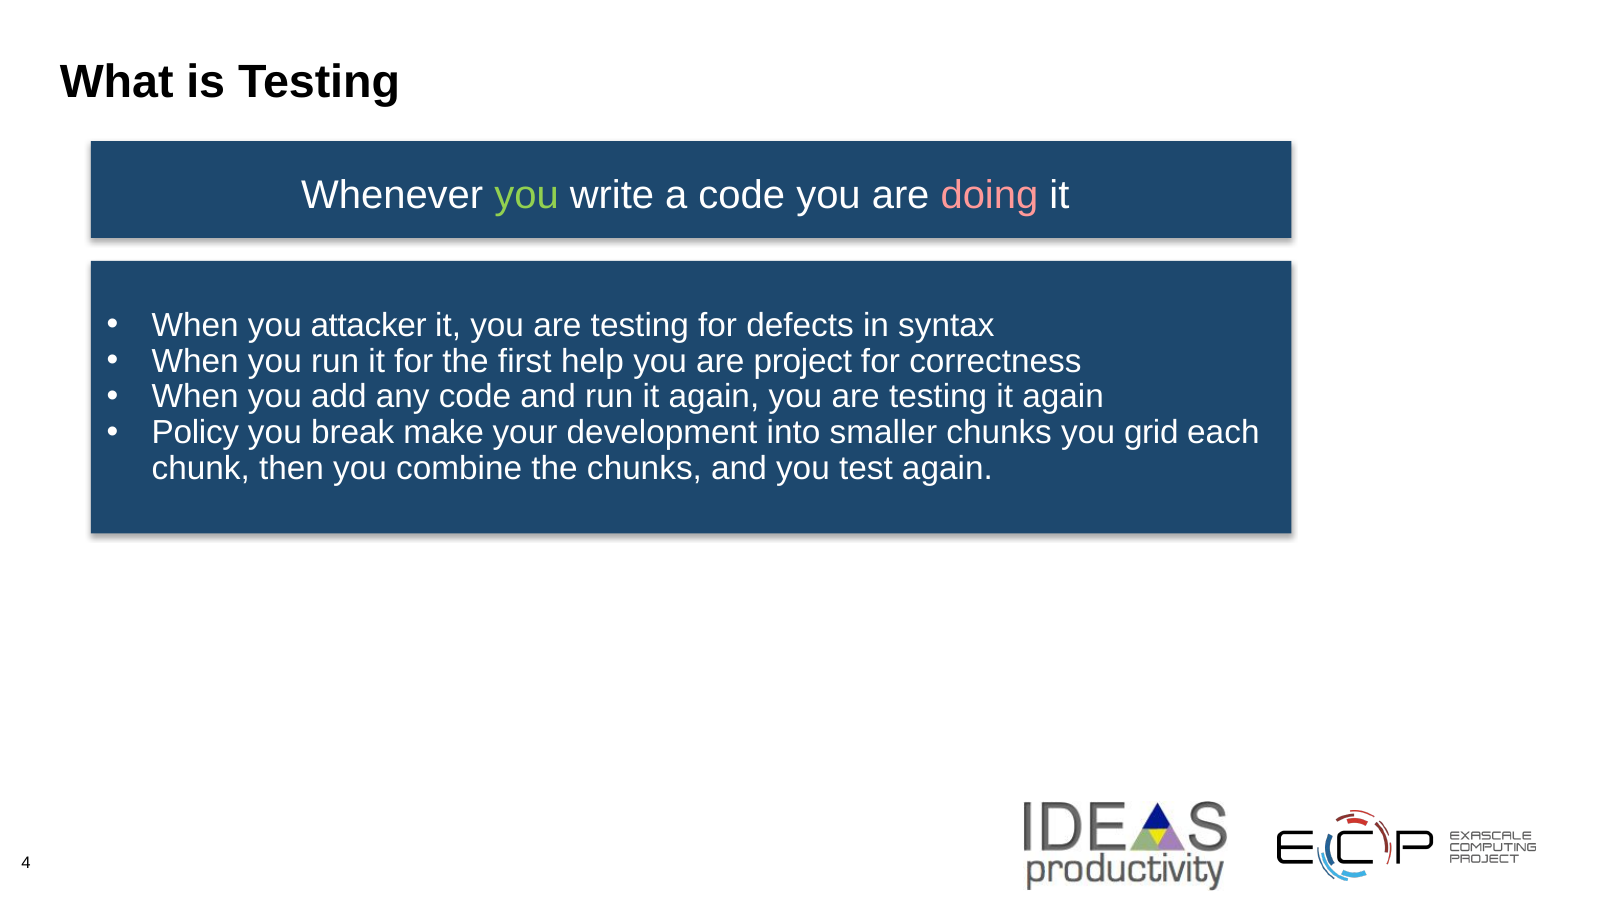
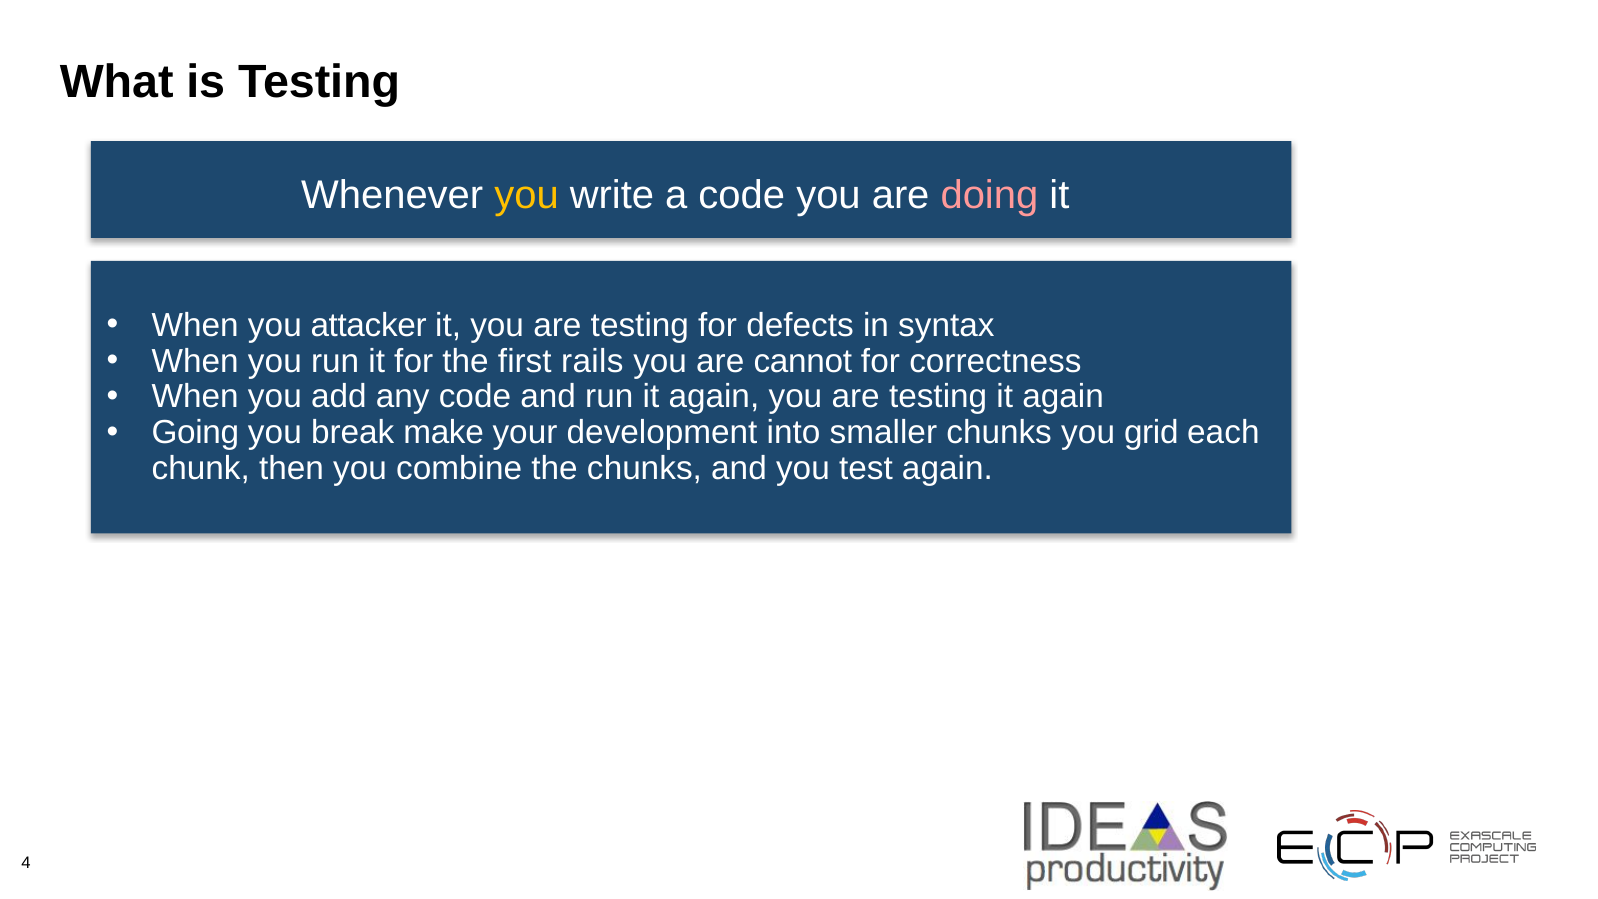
you at (527, 195) colour: light green -> yellow
help: help -> rails
project: project -> cannot
Policy: Policy -> Going
